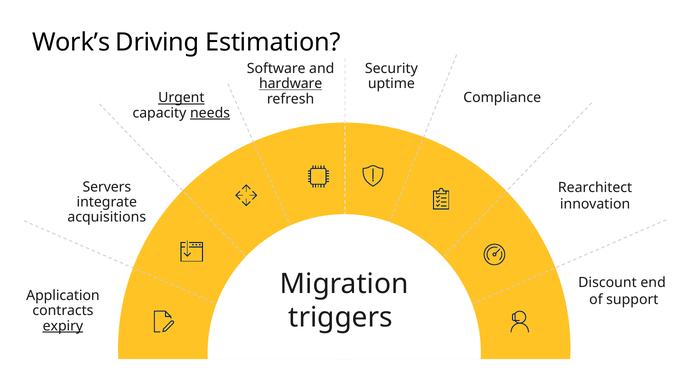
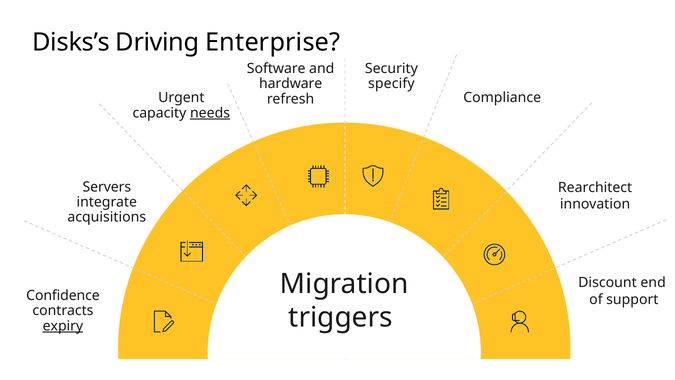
Work’s: Work’s -> Disks’s
Estimation: Estimation -> Enterprise
hardware underline: present -> none
uptime: uptime -> specify
Urgent underline: present -> none
Application: Application -> Confidence
